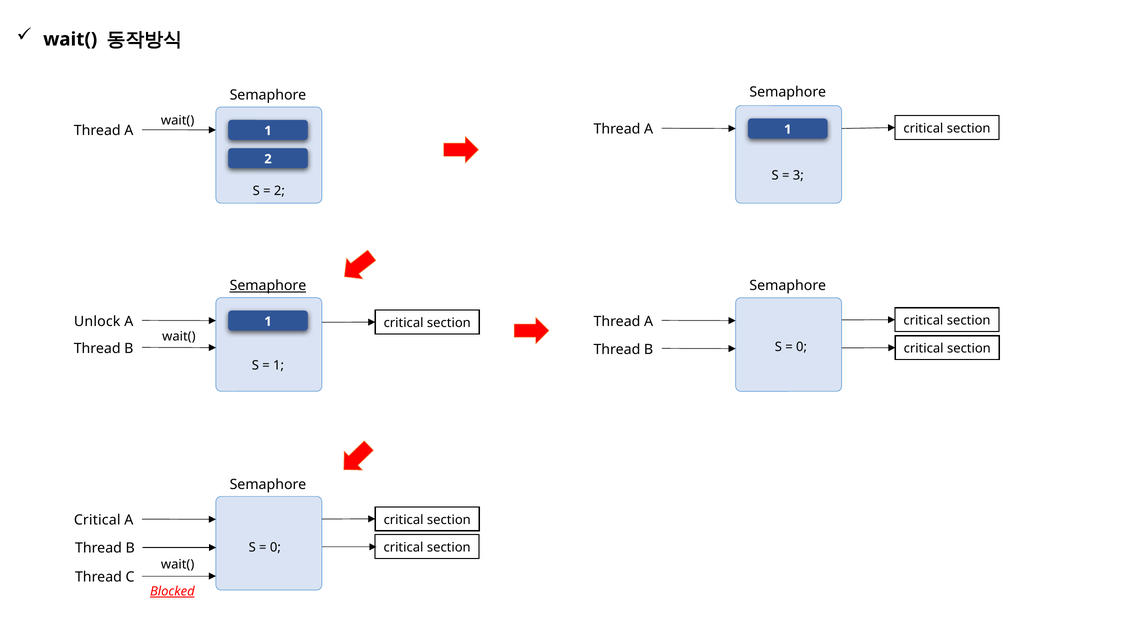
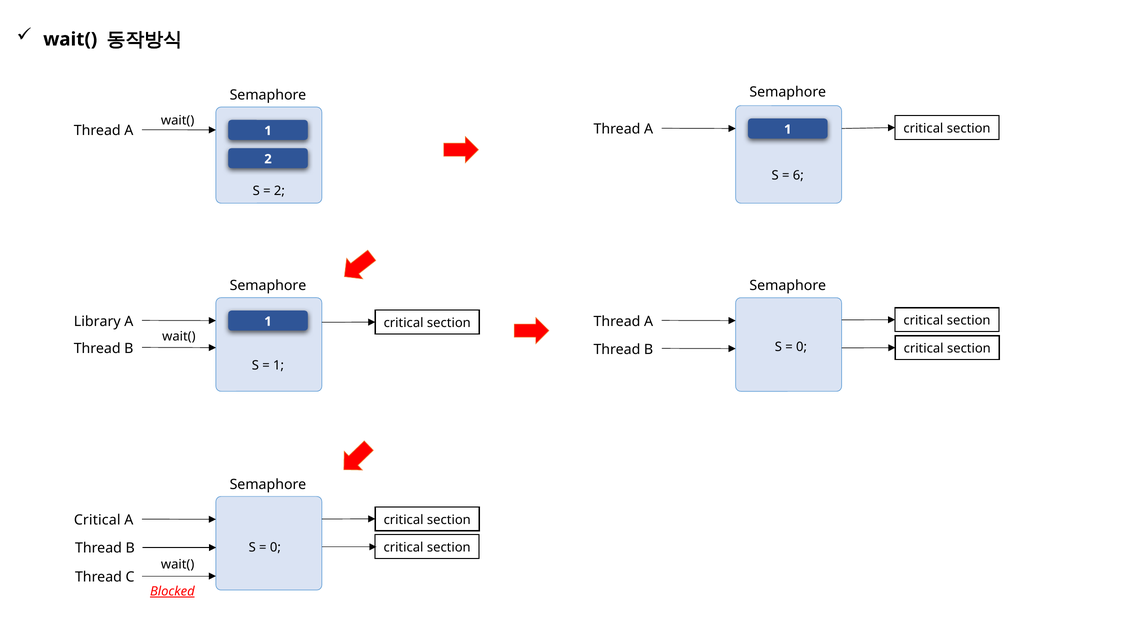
3: 3 -> 6
Semaphore at (268, 286) underline: present -> none
Unlock: Unlock -> Library
